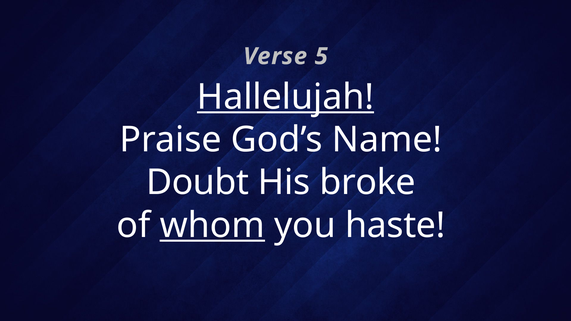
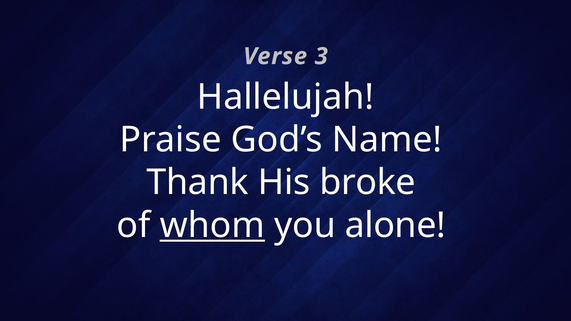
5: 5 -> 3
Hallelujah underline: present -> none
Doubt: Doubt -> Thank
haste: haste -> alone
